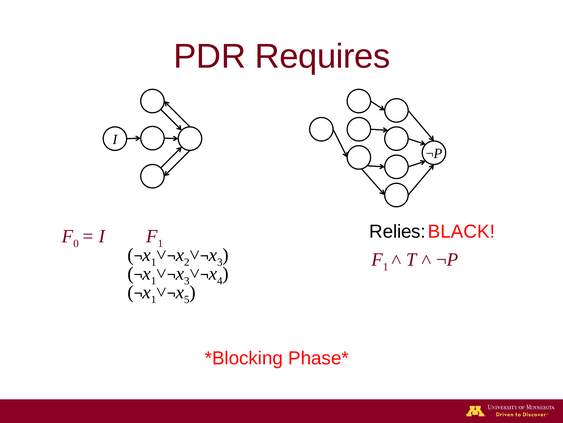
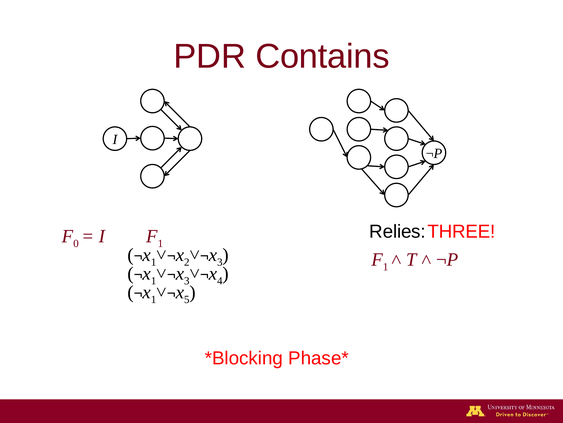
Requires: Requires -> Contains
BLACK: BLACK -> THREE
